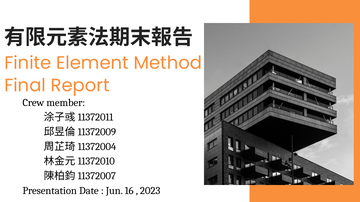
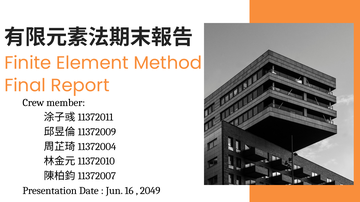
2023: 2023 -> 2049
